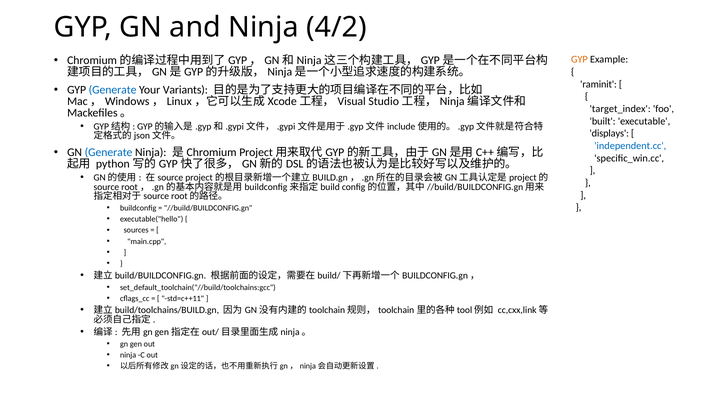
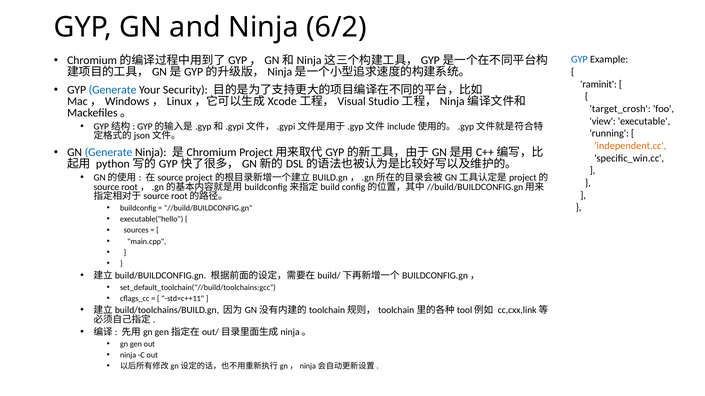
4/2: 4/2 -> 6/2
GYP at (579, 60) colour: orange -> blue
Variants: Variants -> Security
target_index: target_index -> target_crosh
built: built -> view
displays: displays -> running
independent.cc colour: blue -> orange
